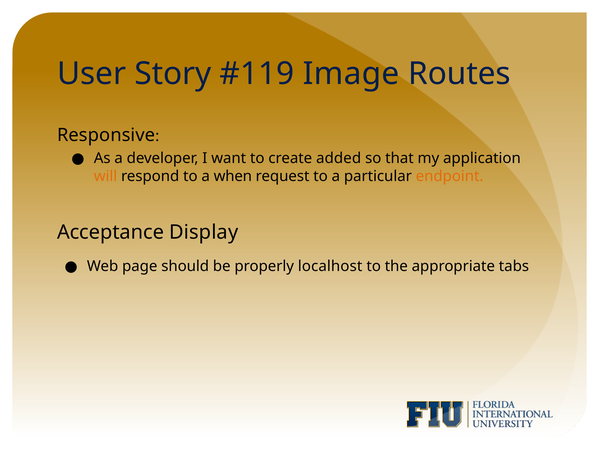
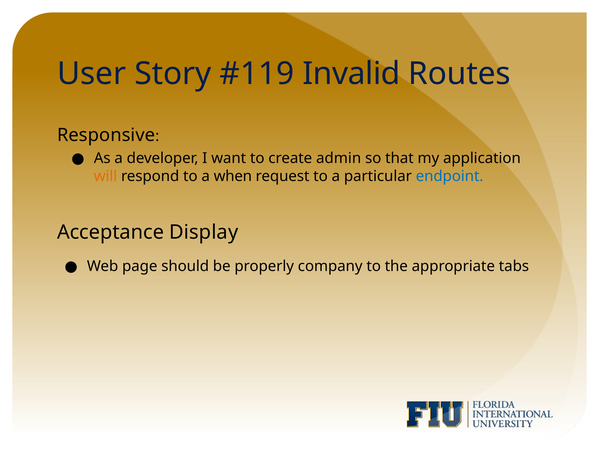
Image: Image -> Invalid
added: added -> admin
endpoint colour: orange -> blue
localhost: localhost -> company
